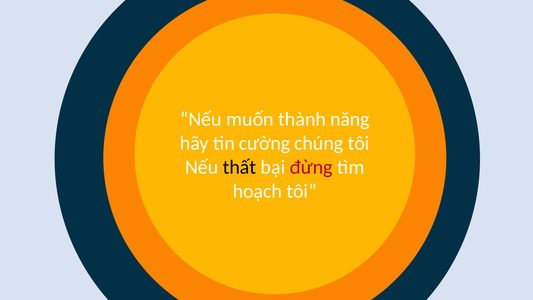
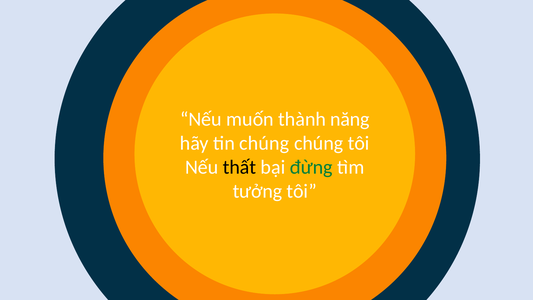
tin cường: cường -> chúng
đừng colour: red -> green
hoạch: hoạch -> tưởng
